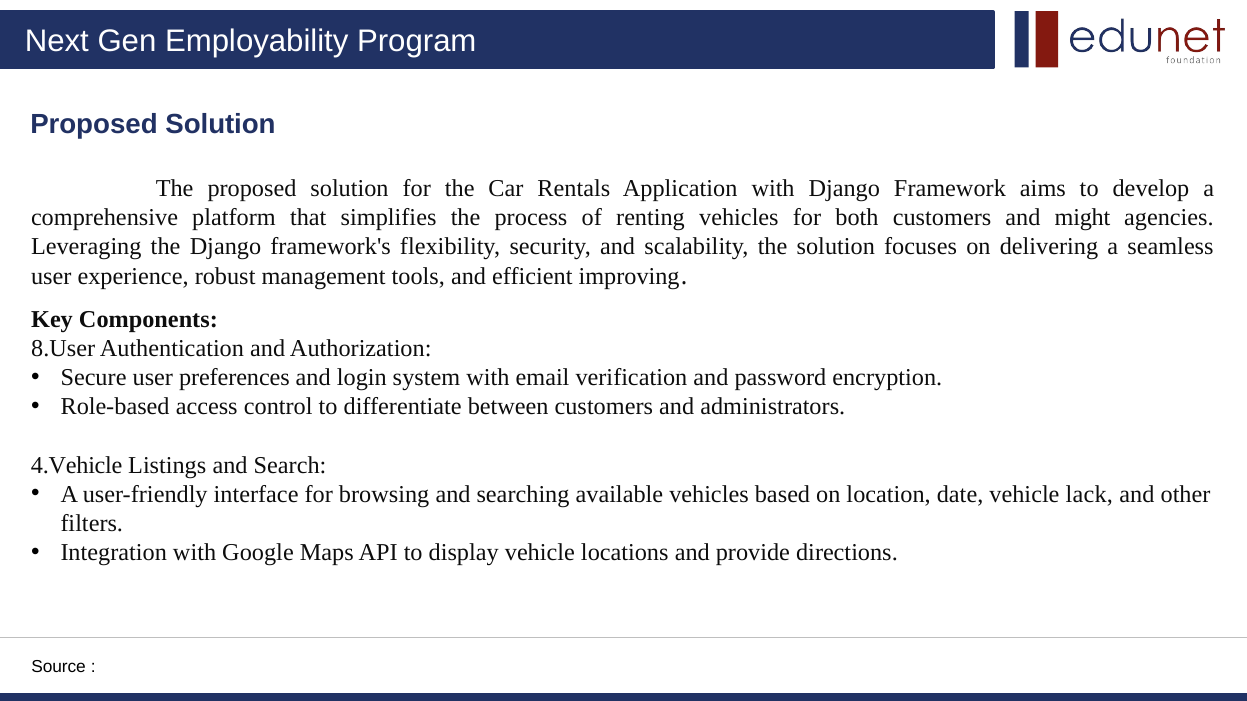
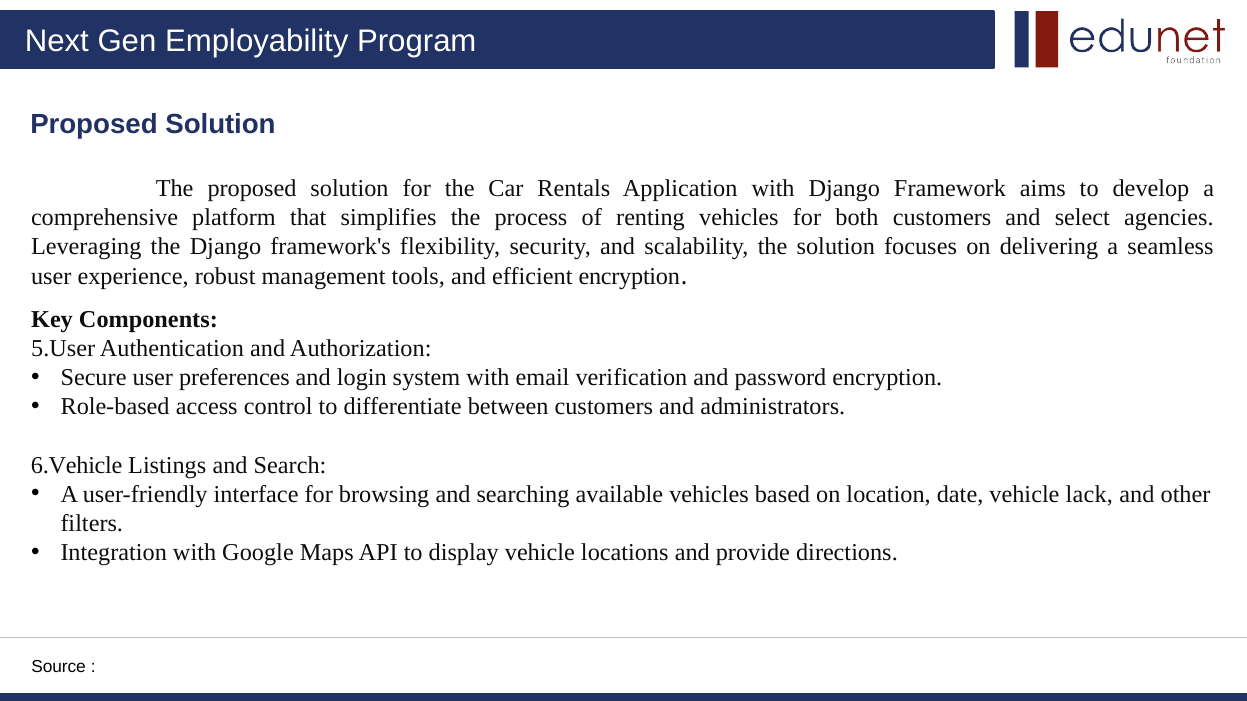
might: might -> select
efficient improving: improving -> encryption
8.User: 8.User -> 5.User
4.Vehicle: 4.Vehicle -> 6.Vehicle
